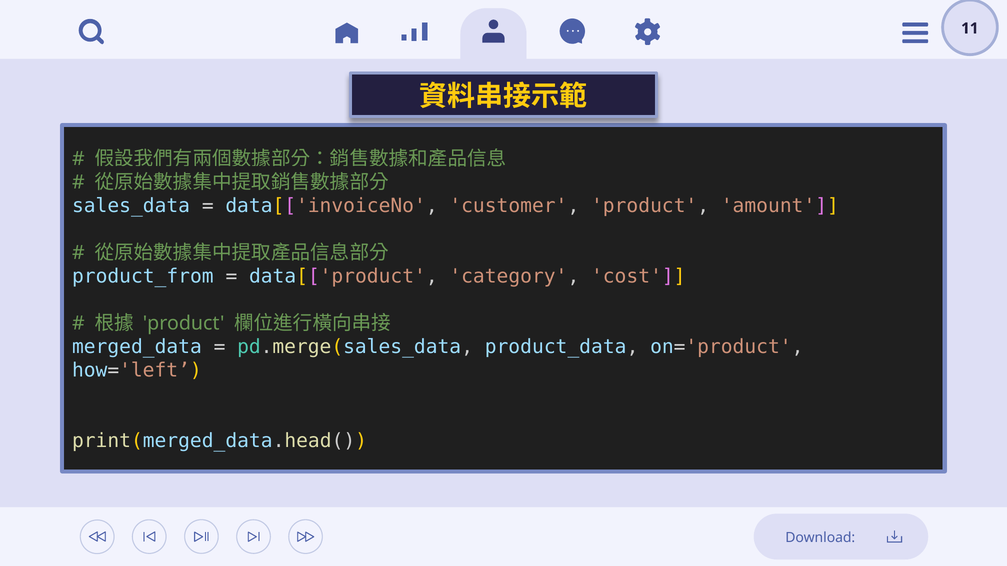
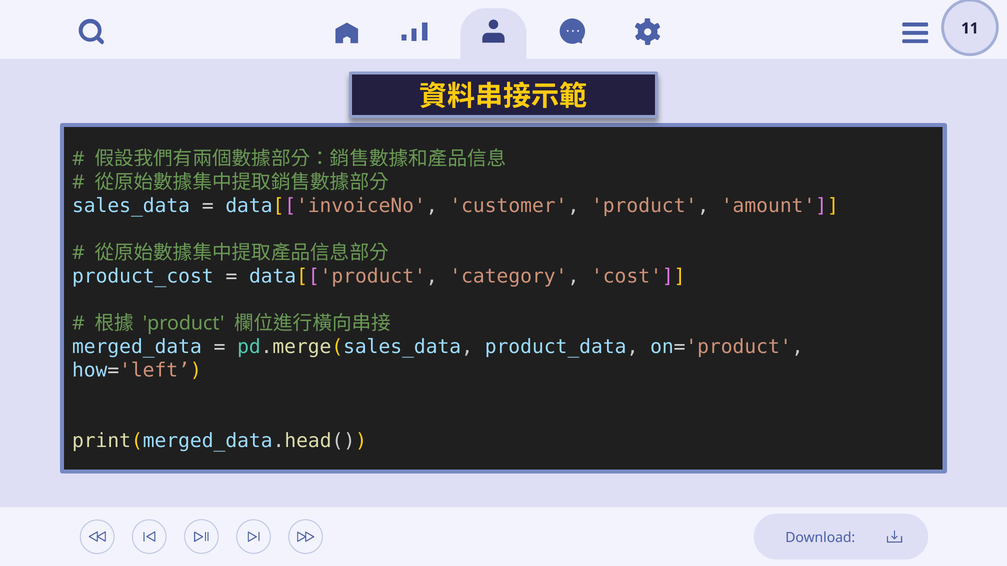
product_from: product_from -> product_cost
